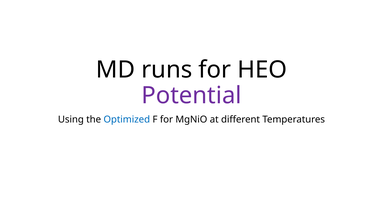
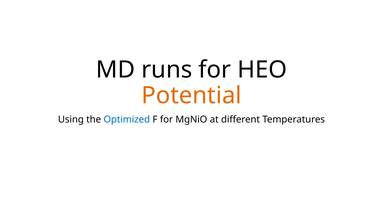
Potential colour: purple -> orange
